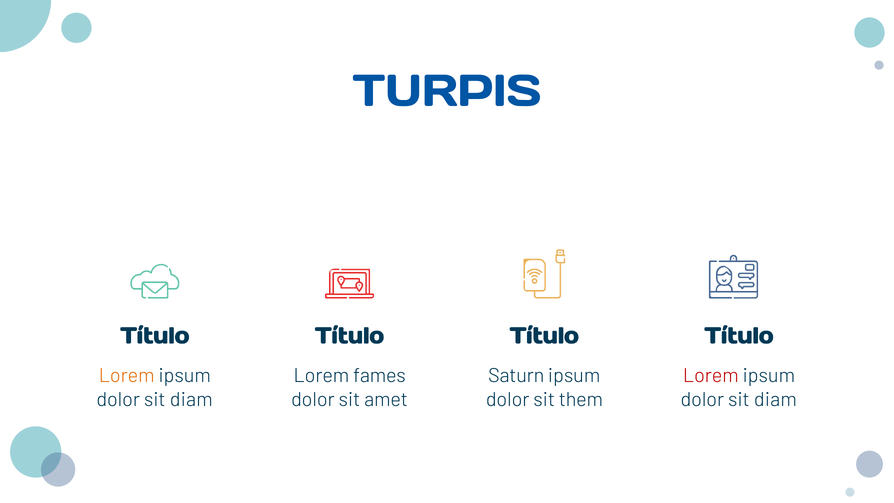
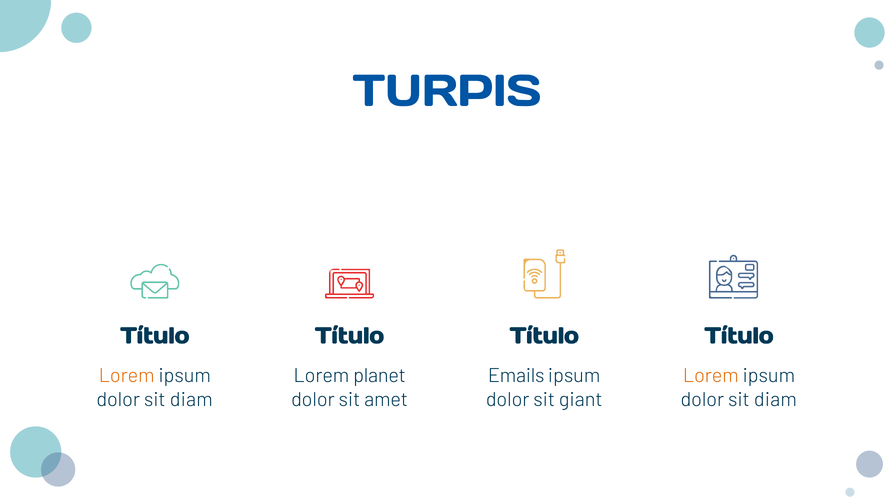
fames: fames -> planet
Saturn: Saturn -> Emails
Lorem at (711, 376) colour: red -> orange
them: them -> giant
